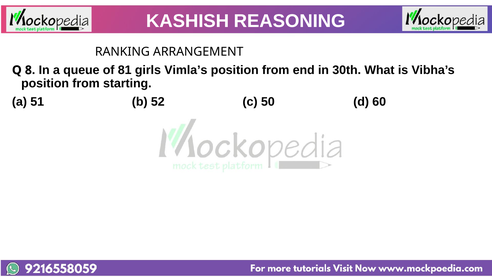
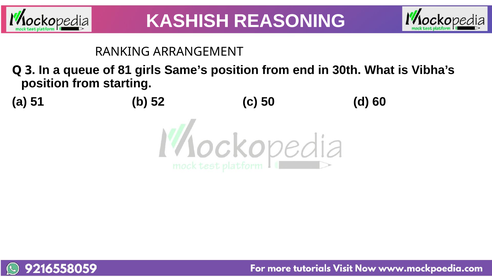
8: 8 -> 3
Vimla’s: Vimla’s -> Same’s
